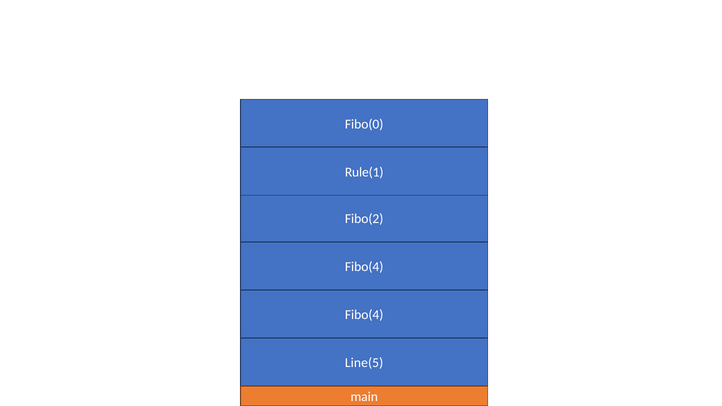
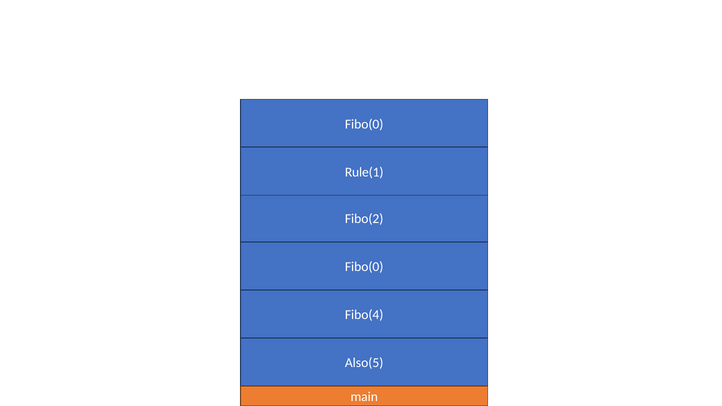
Fibo(4 at (364, 267): Fibo(4 -> Fibo(0
Line(5: Line(5 -> Also(5
